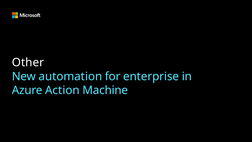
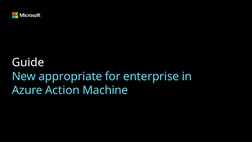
Other: Other -> Guide
automation: automation -> appropriate
